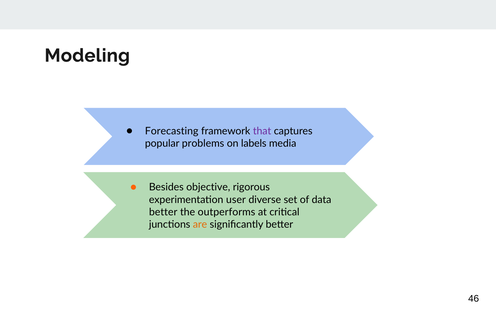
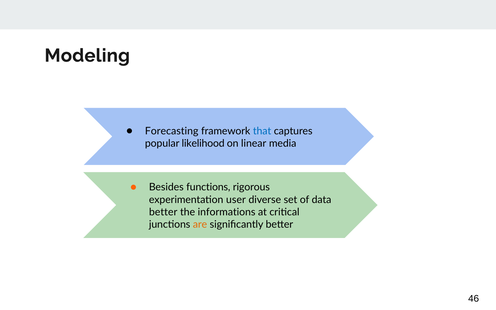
that colour: purple -> blue
problems: problems -> likelihood
labels: labels -> linear
objective: objective -> functions
outperforms: outperforms -> informations
